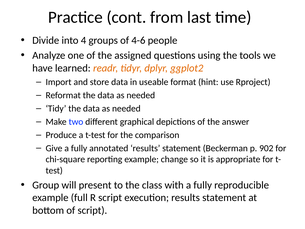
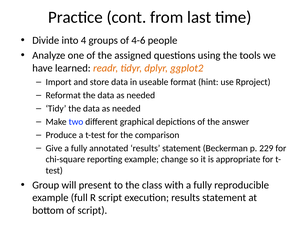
902: 902 -> 229
